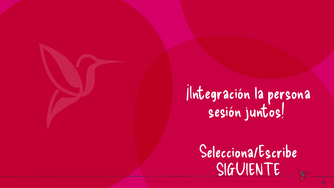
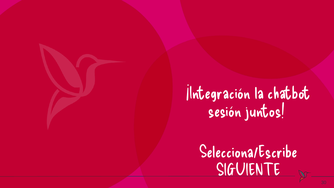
persona: persona -> chatbot
